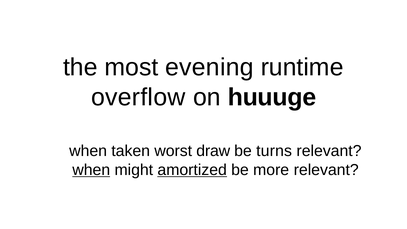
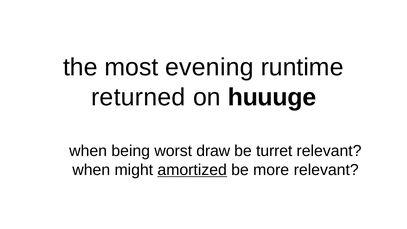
overflow: overflow -> returned
taken: taken -> being
turns: turns -> turret
when at (91, 170) underline: present -> none
